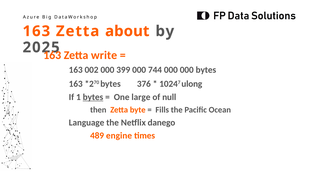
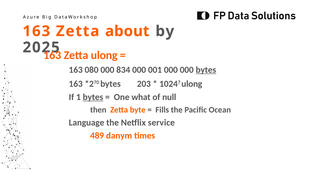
Zetta write: write -> ulong
002: 002 -> 080
399: 399 -> 834
744: 744 -> 001
bytes at (206, 70) underline: none -> present
376: 376 -> 203
large: large -> what
danego: danego -> service
engine: engine -> danym
